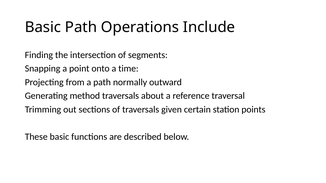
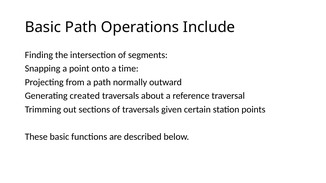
method: method -> created
